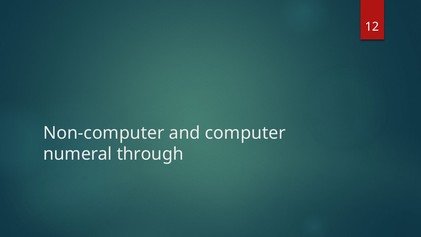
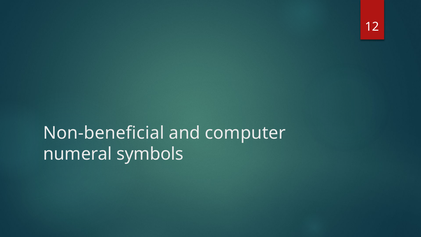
Non-computer: Non-computer -> Non-beneficial
through: through -> symbols
